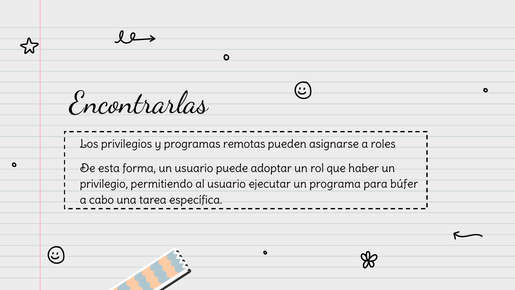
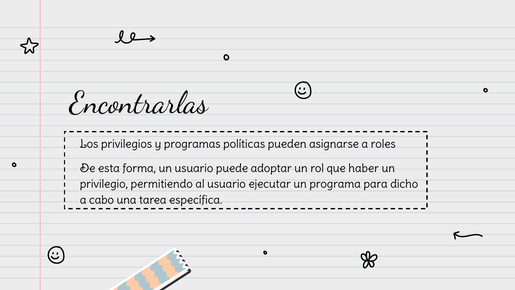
remotas: remotas -> políticas
búfer: búfer -> dicho
